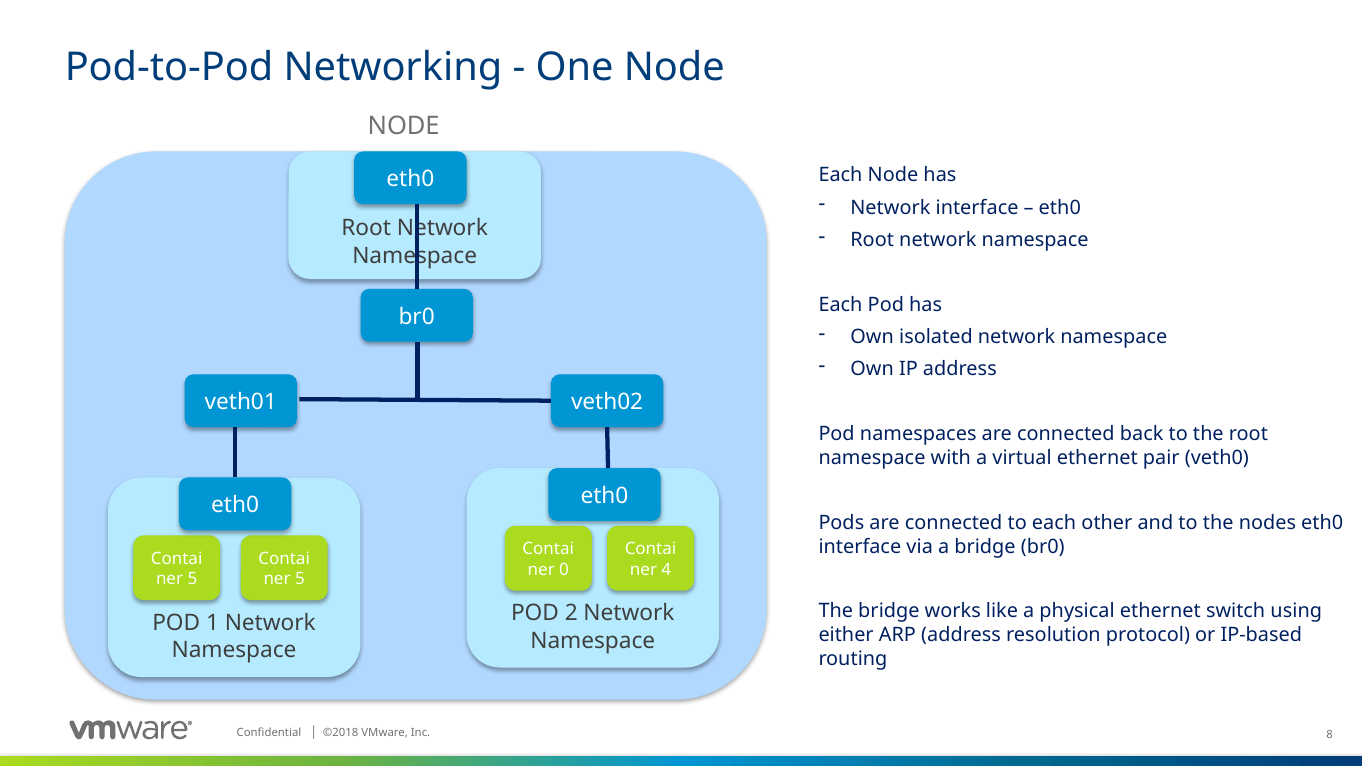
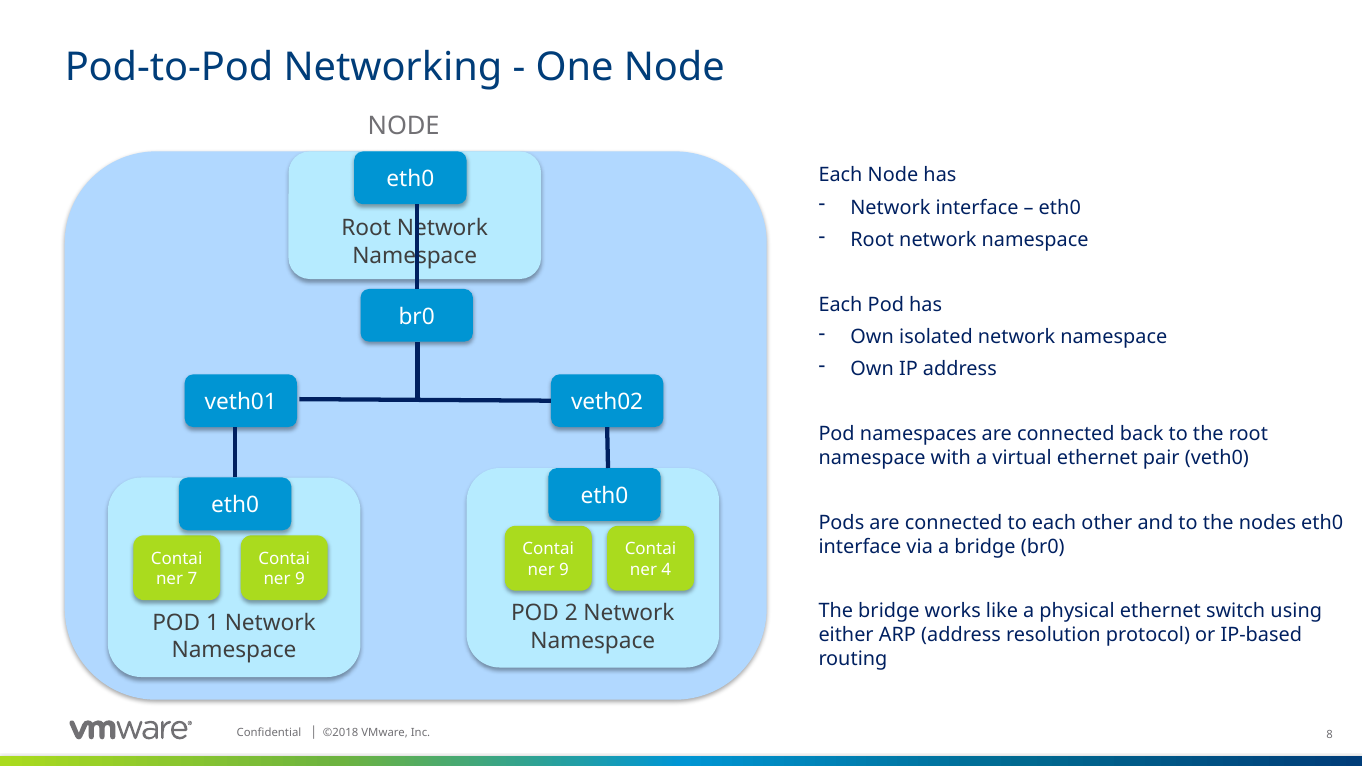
0 at (564, 570): 0 -> 9
5 at (192, 579): 5 -> 7
5 at (300, 579): 5 -> 9
